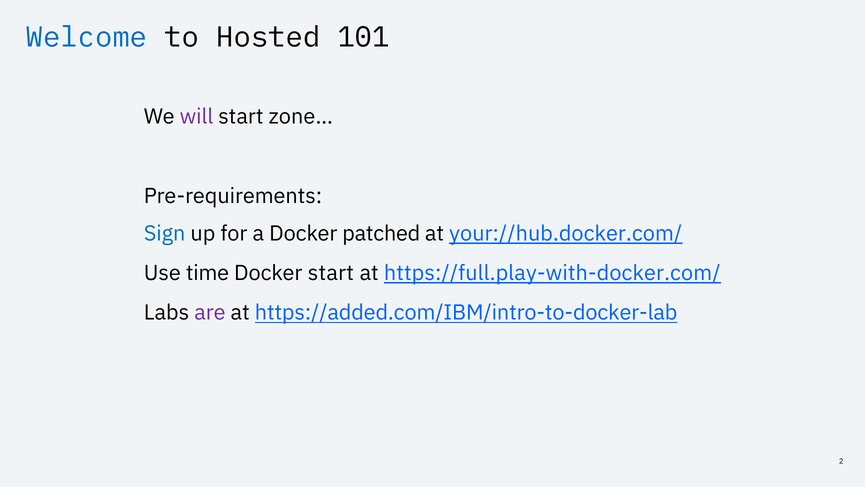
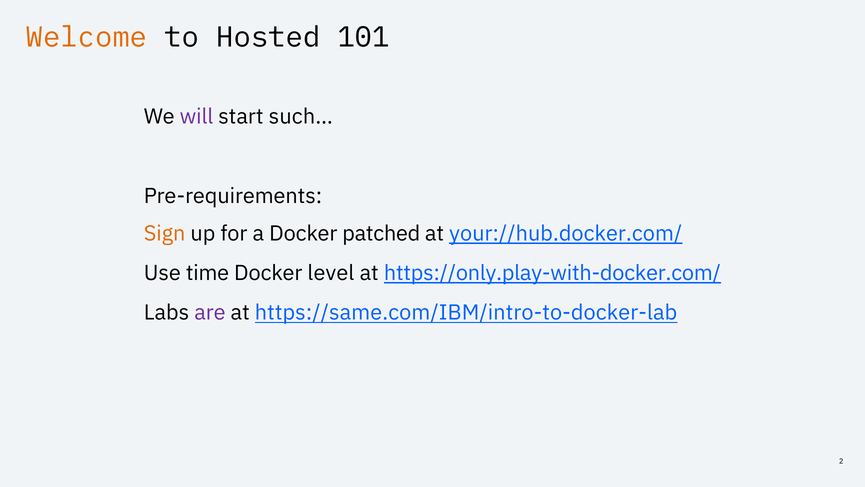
Welcome colour: blue -> orange
zone…: zone… -> such…
Sign colour: blue -> orange
Docker start: start -> level
https://full.play-with-docker.com/: https://full.play-with-docker.com/ -> https://only.play-with-docker.com/
https://added.com/IBM/intro-to-docker-lab: https://added.com/IBM/intro-to-docker-lab -> https://same.com/IBM/intro-to-docker-lab
